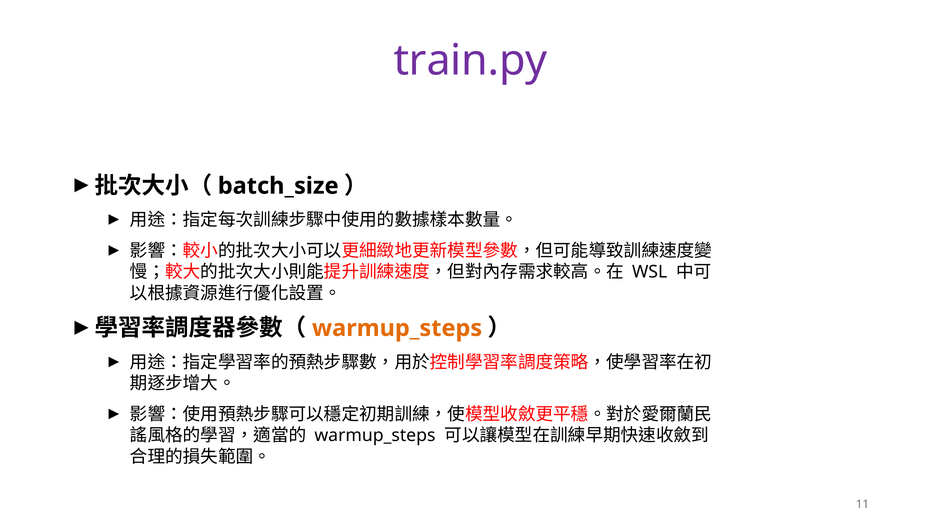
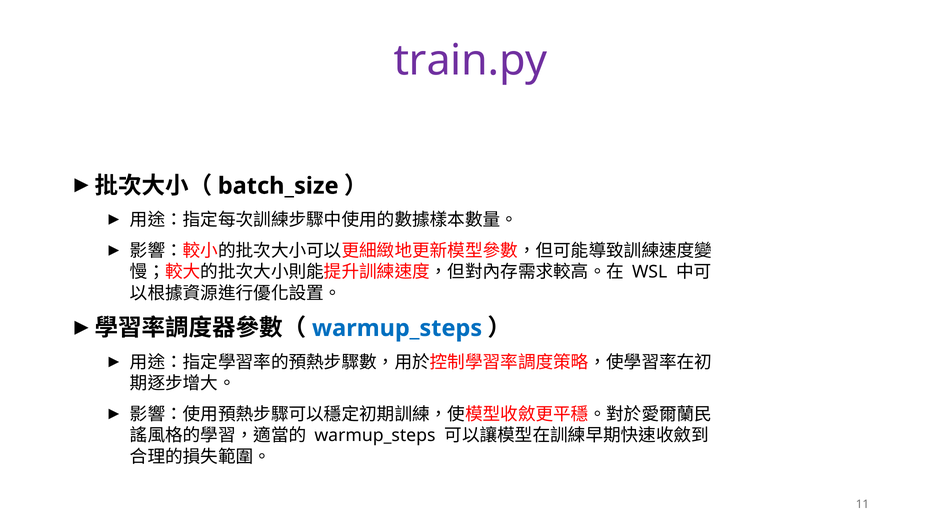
warmup_steps at (397, 328) colour: orange -> blue
